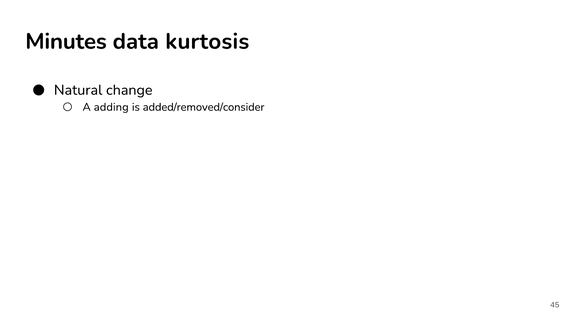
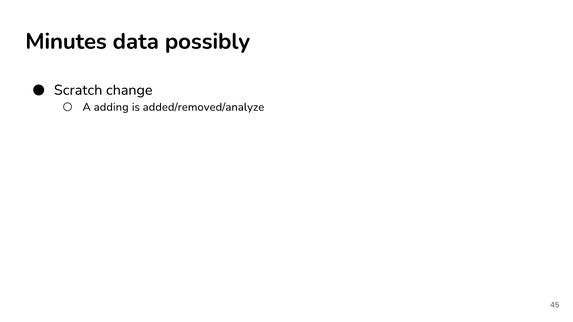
kurtosis: kurtosis -> possibly
Natural: Natural -> Scratch
added/removed/consider: added/removed/consider -> added/removed/analyze
